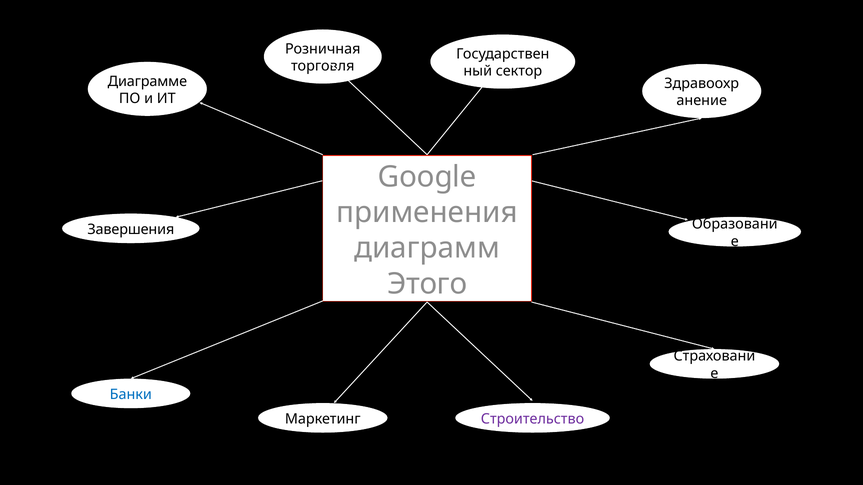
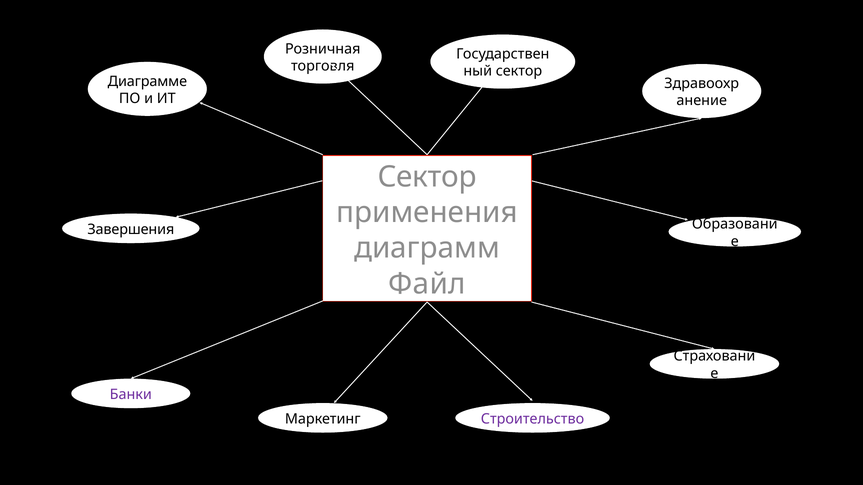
Google at (427, 177): Google -> Сектор
Этого: Этого -> Файл
Банки colour: blue -> purple
